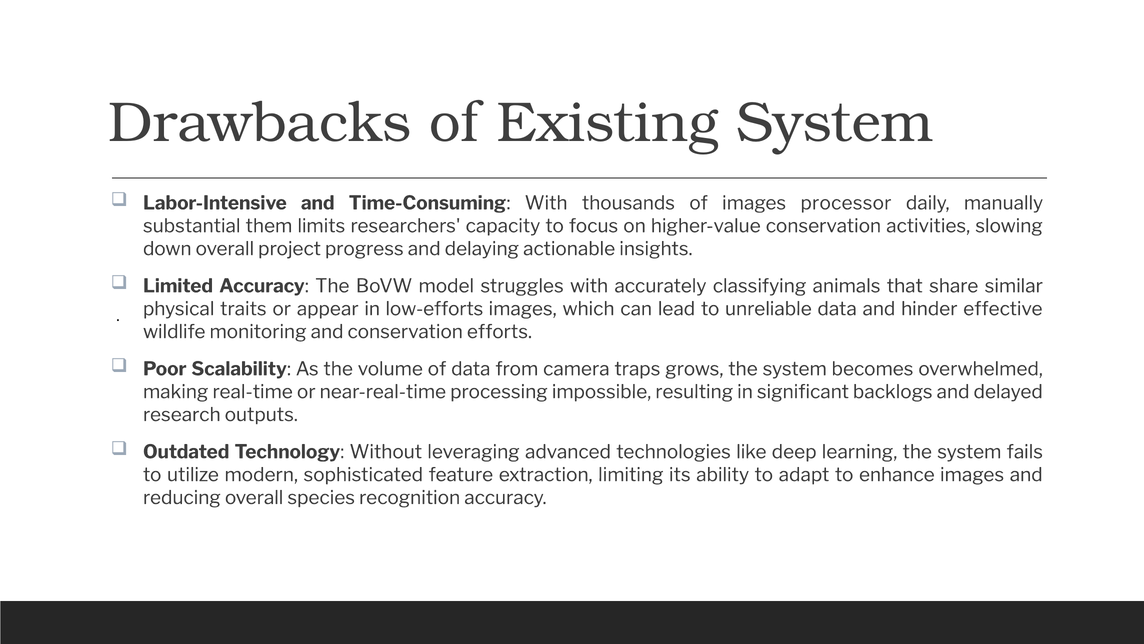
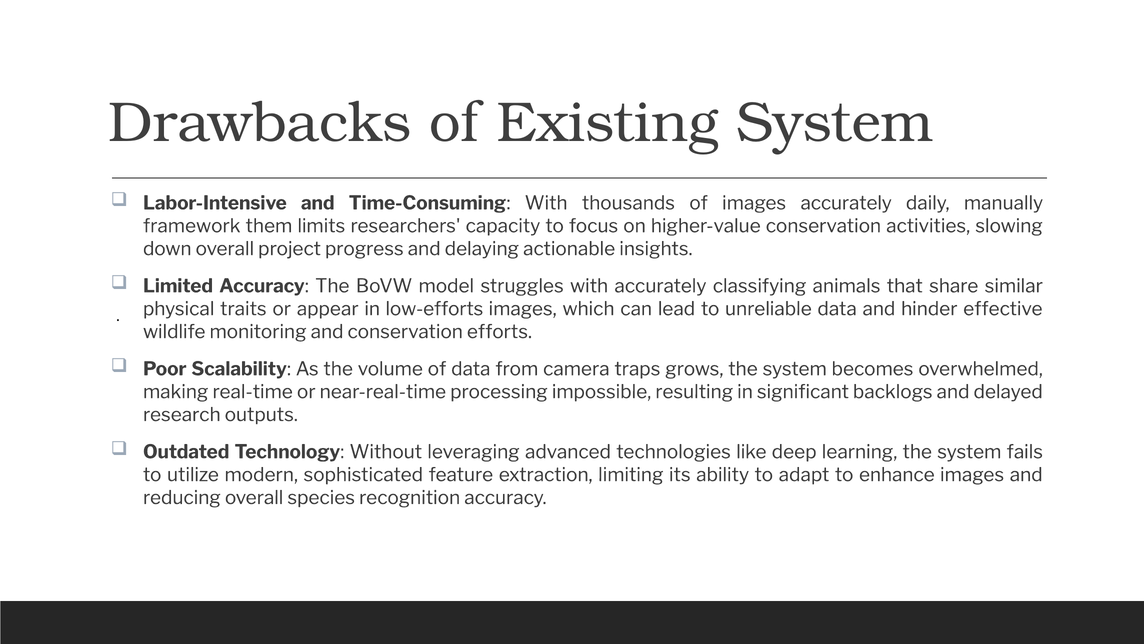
images processor: processor -> accurately
substantial: substantial -> framework
